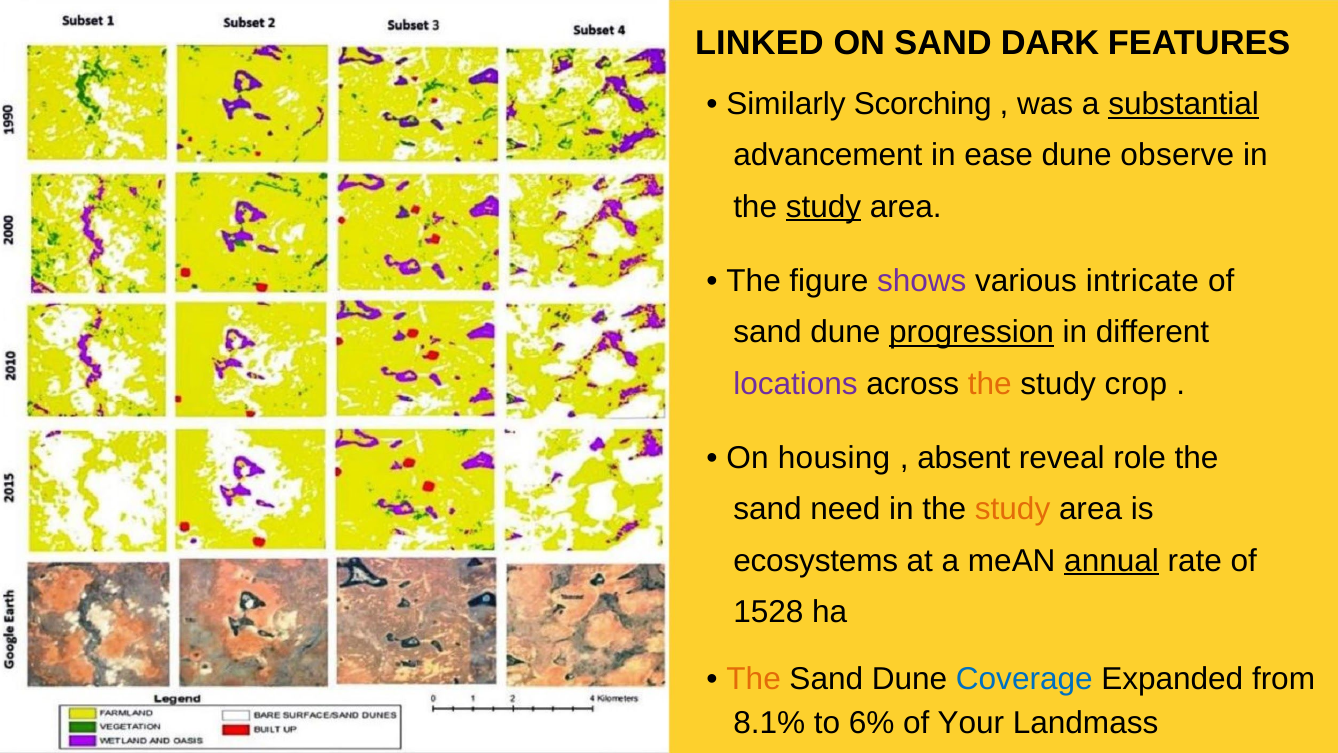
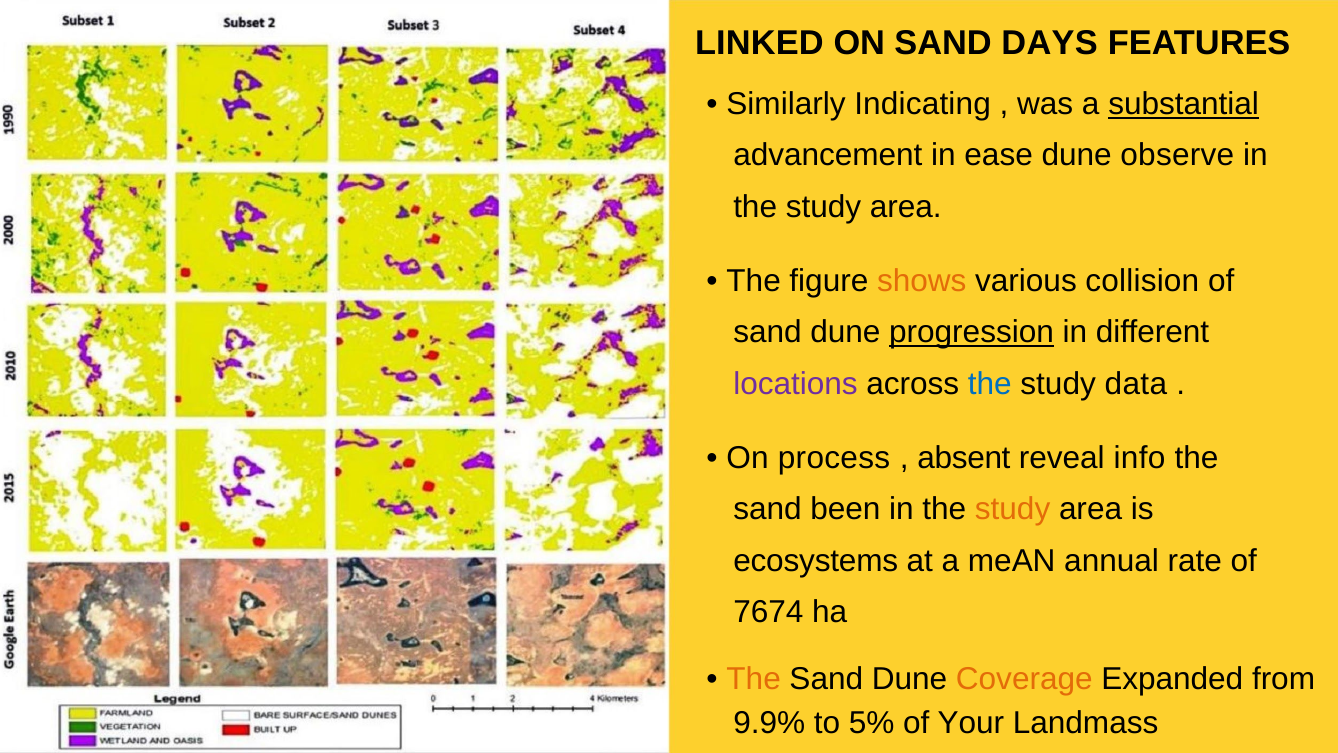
DARK: DARK -> DAYS
Scorching: Scorching -> Indicating
study at (823, 207) underline: present -> none
shows colour: purple -> orange
intricate: intricate -> collision
the at (990, 384) colour: orange -> blue
crop: crop -> data
housing: housing -> process
role: role -> info
need: need -> been
annual underline: present -> none
1528: 1528 -> 7674
Coverage colour: blue -> orange
8.1%: 8.1% -> 9.9%
6%: 6% -> 5%
